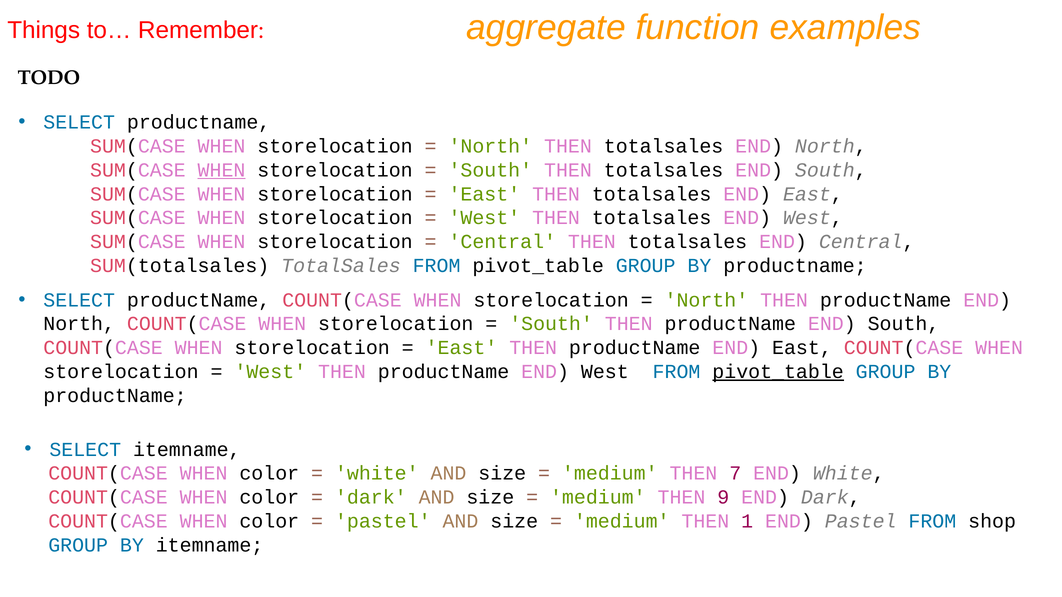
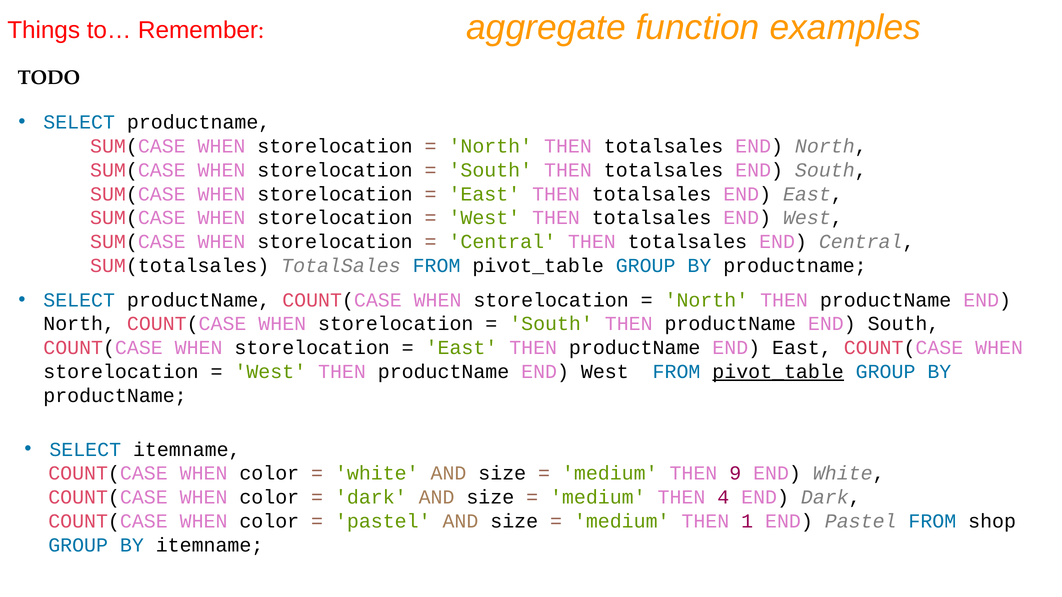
WHEN at (222, 170) underline: present -> none
7: 7 -> 9
9: 9 -> 4
